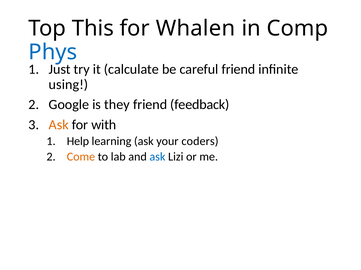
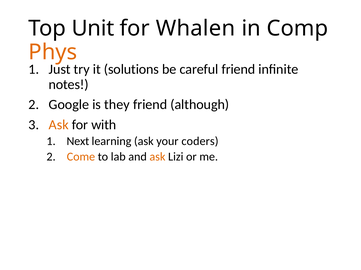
This: This -> Unit
Phys colour: blue -> orange
calculate: calculate -> solutions
using: using -> notes
feedback: feedback -> although
Help: Help -> Next
ask at (157, 157) colour: blue -> orange
